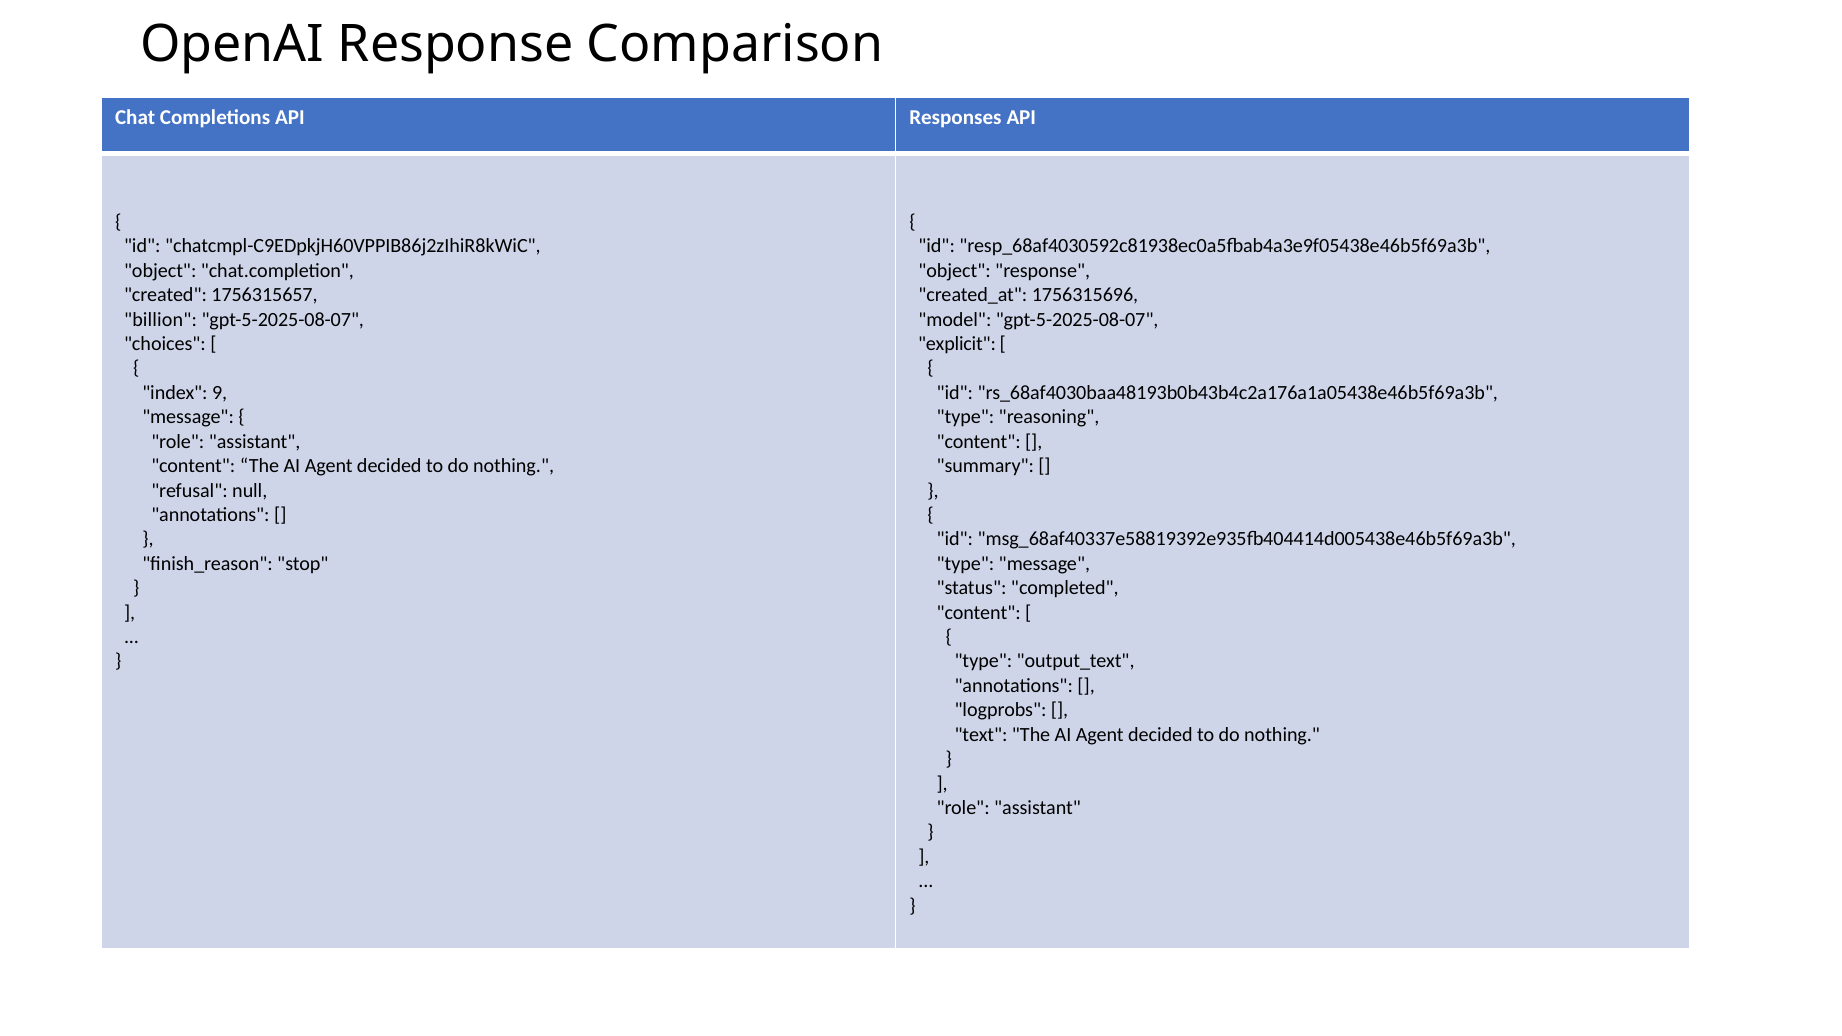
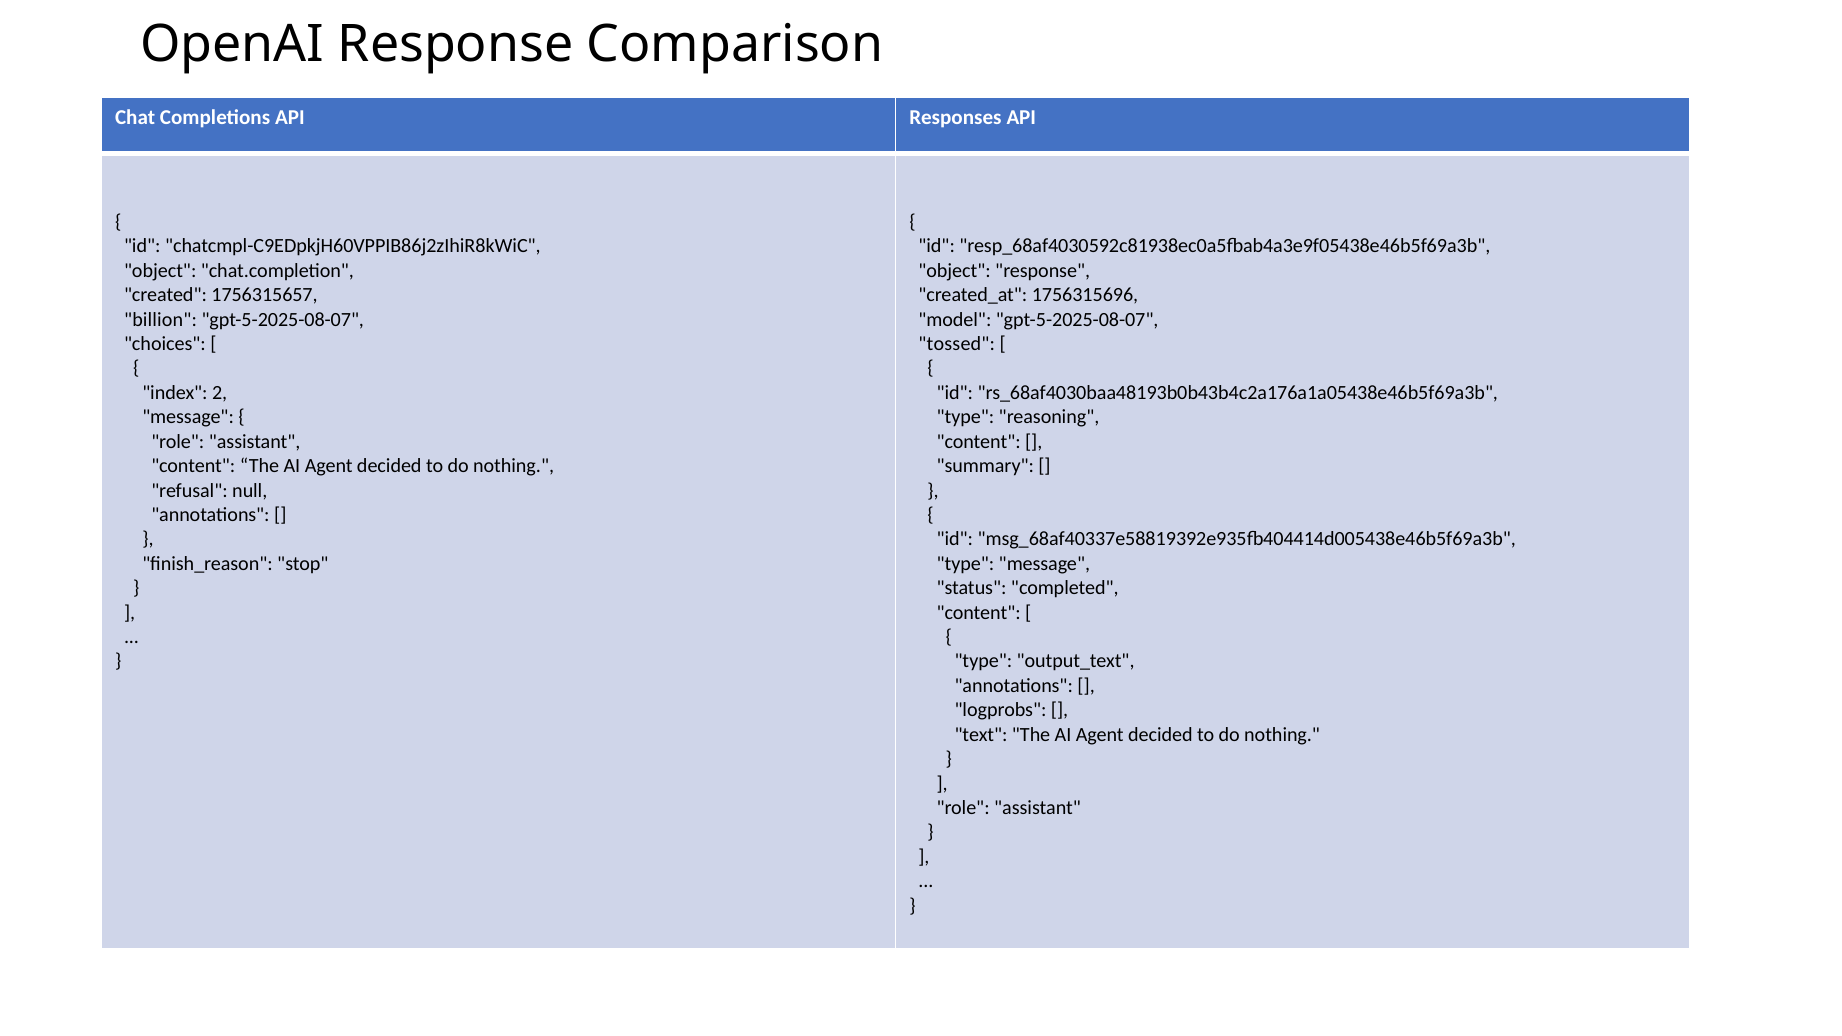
explicit: explicit -> tossed
9: 9 -> 2
